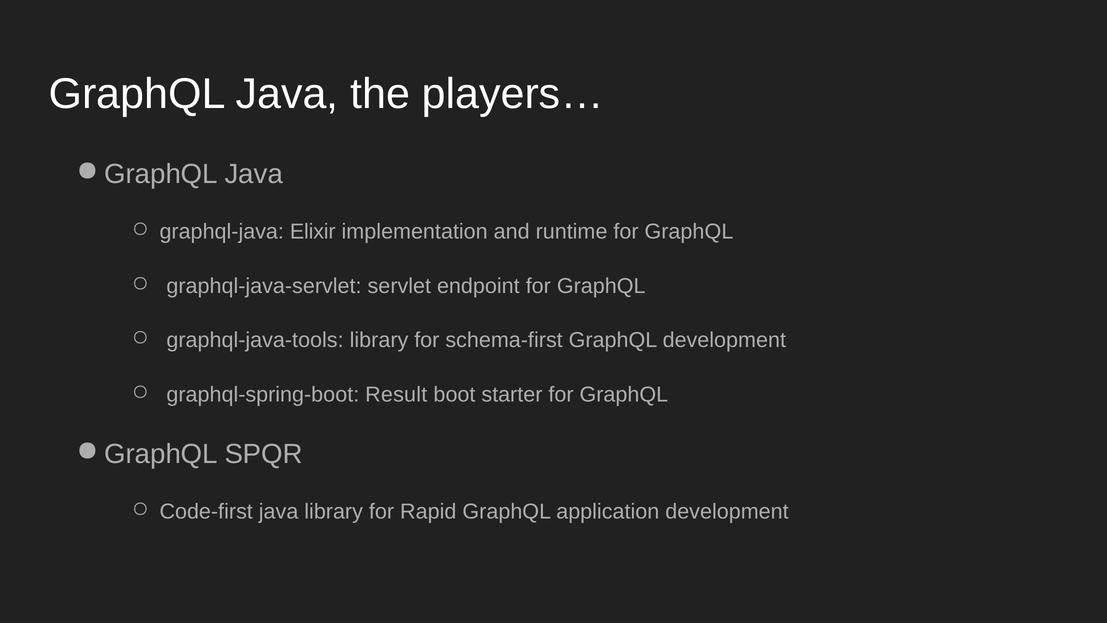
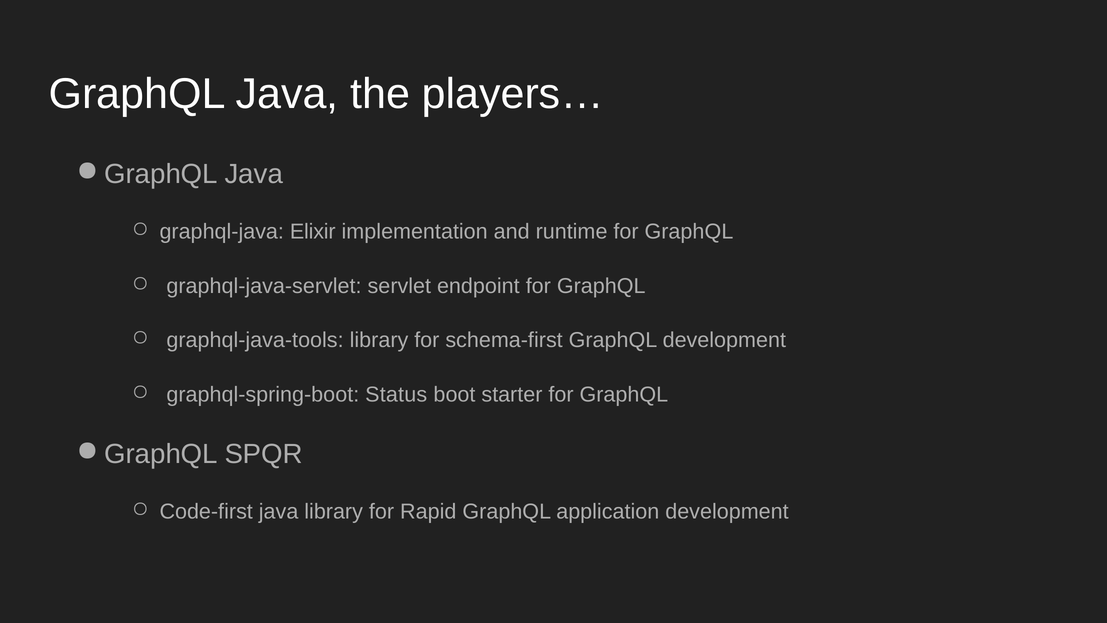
Result: Result -> Status
